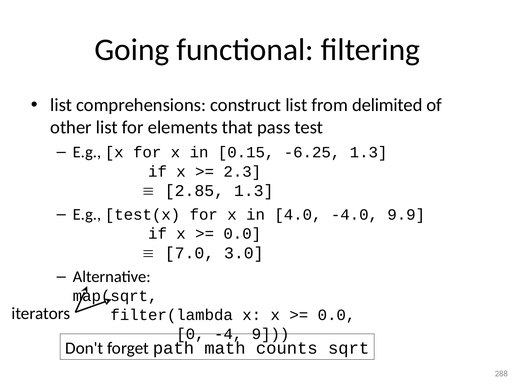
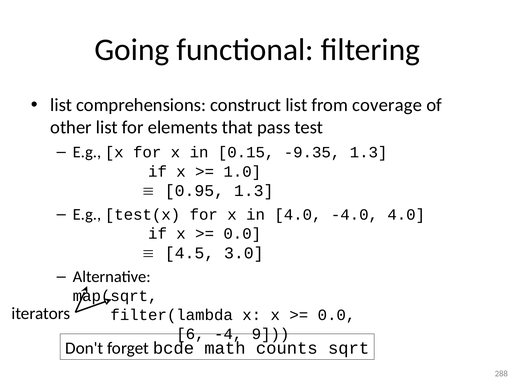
delimited: delimited -> coverage
-6.25: -6.25 -> -9.35
2.3: 2.3 -> 1.0
2.85: 2.85 -> 0.95
-4.0 9.9: 9.9 -> 4.0
7.0: 7.0 -> 4.5
0: 0 -> 6
path: path -> bcde
